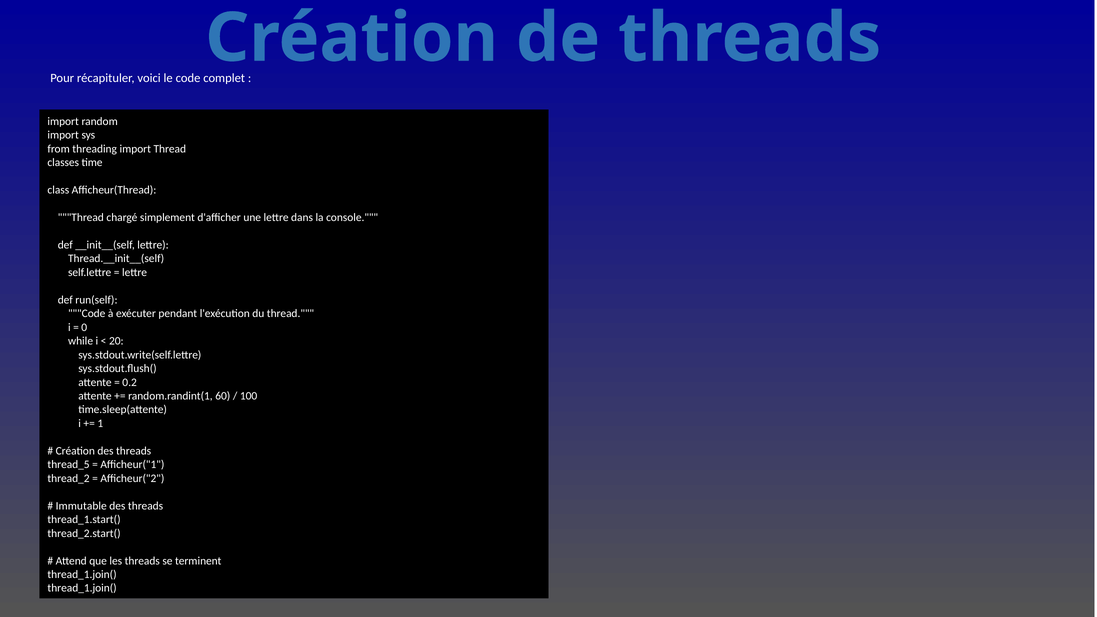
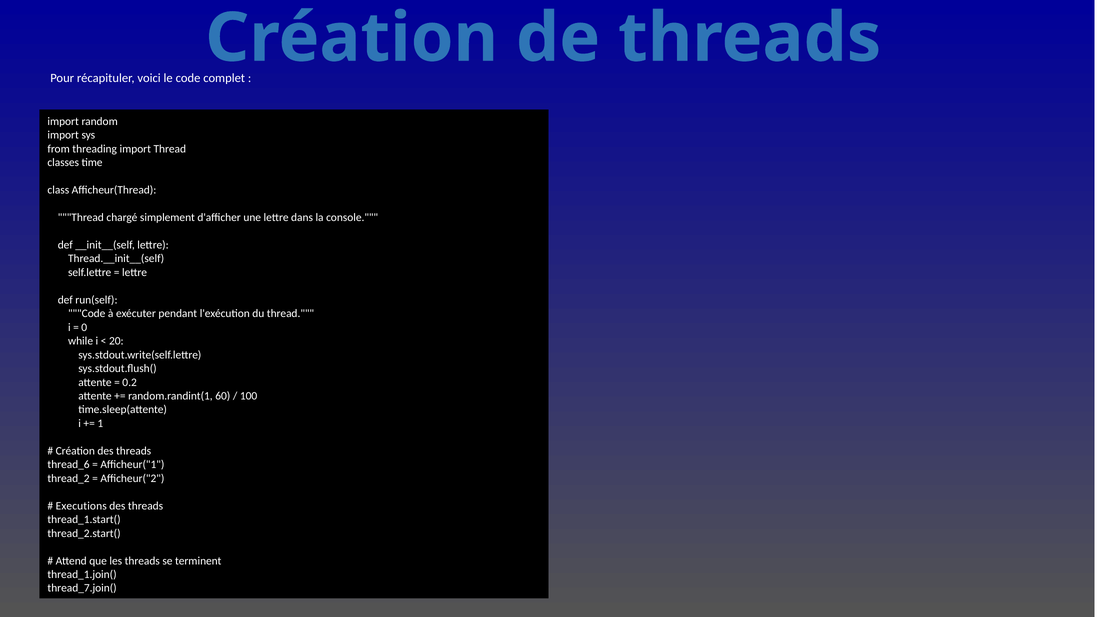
thread_5: thread_5 -> thread_6
Immutable: Immutable -> Executions
thread_1.join( at (82, 588): thread_1.join( -> thread_7.join(
